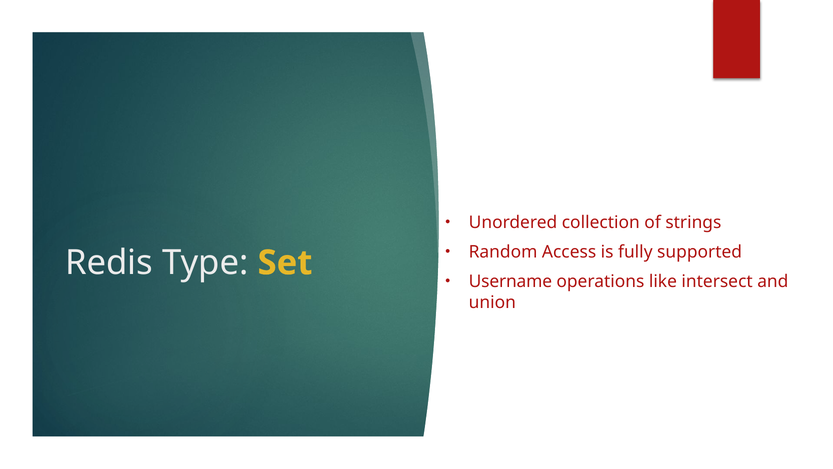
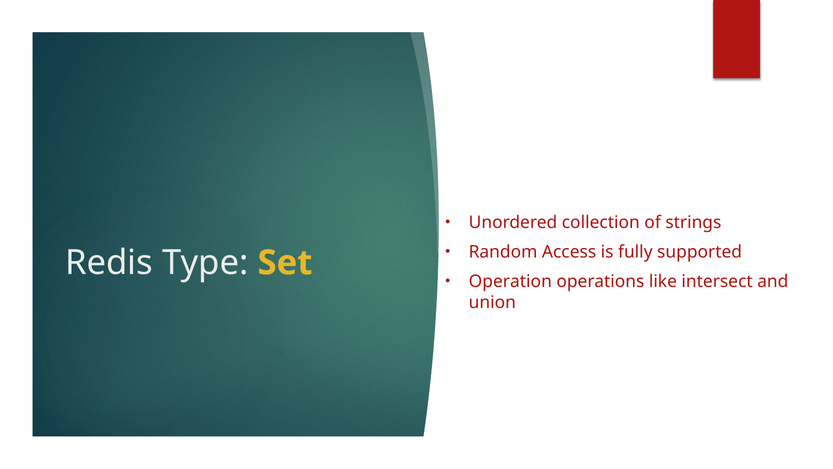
Username: Username -> Operation
